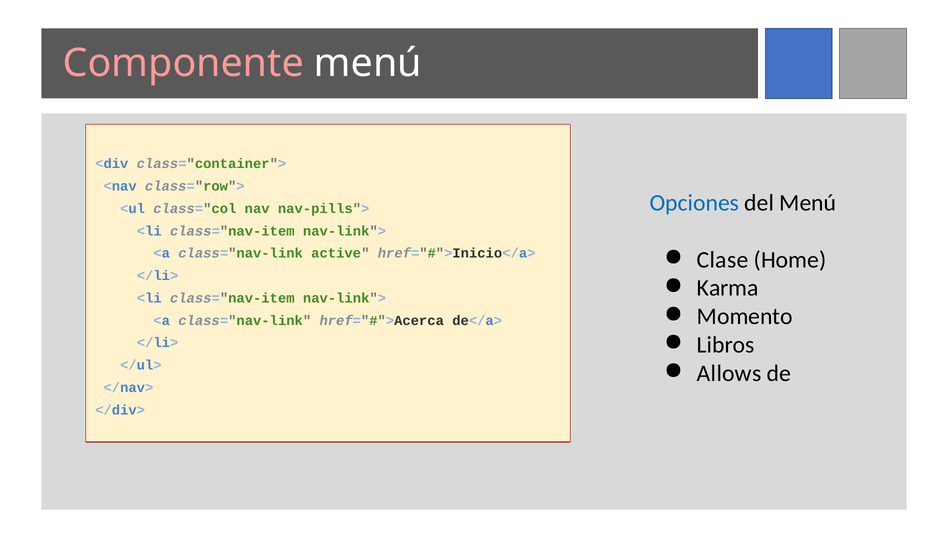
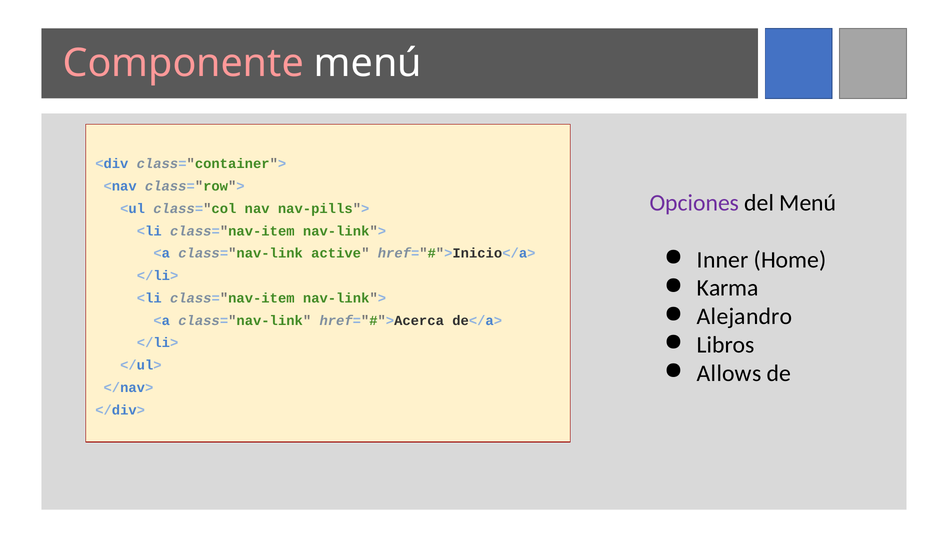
Opciones colour: blue -> purple
Clase: Clase -> Inner
Momento: Momento -> Alejandro
